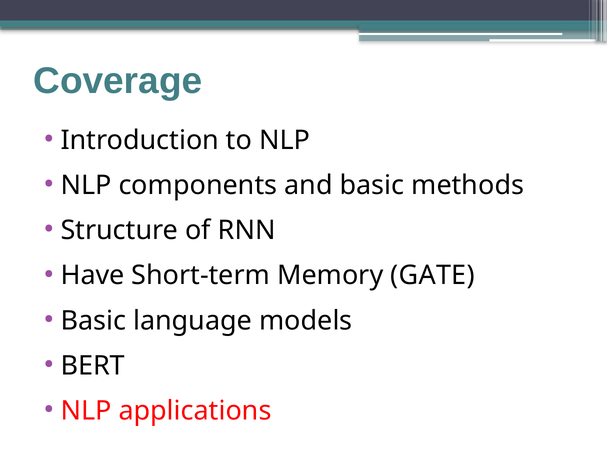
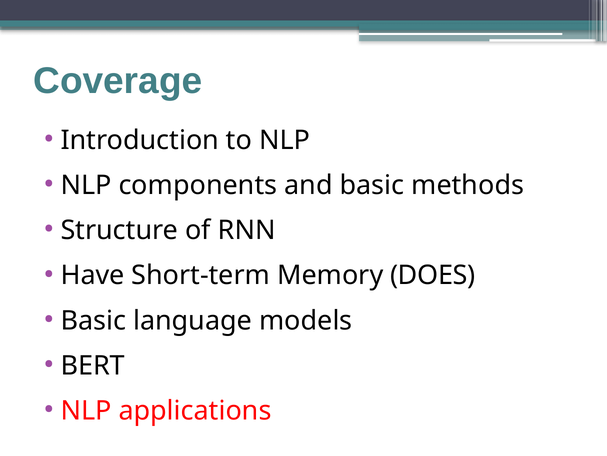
GATE: GATE -> DOES
